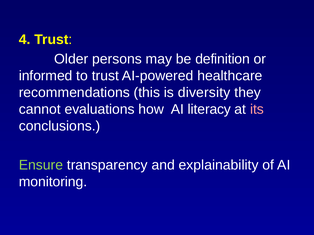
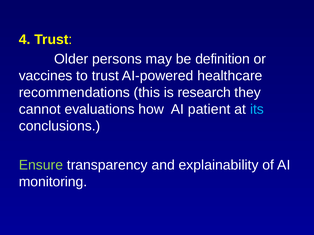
informed: informed -> vaccines
diversity: diversity -> research
literacy: literacy -> patient
its colour: pink -> light blue
